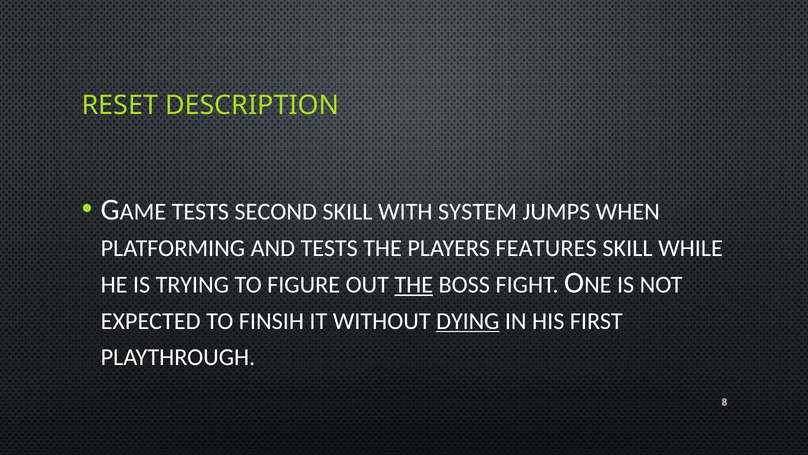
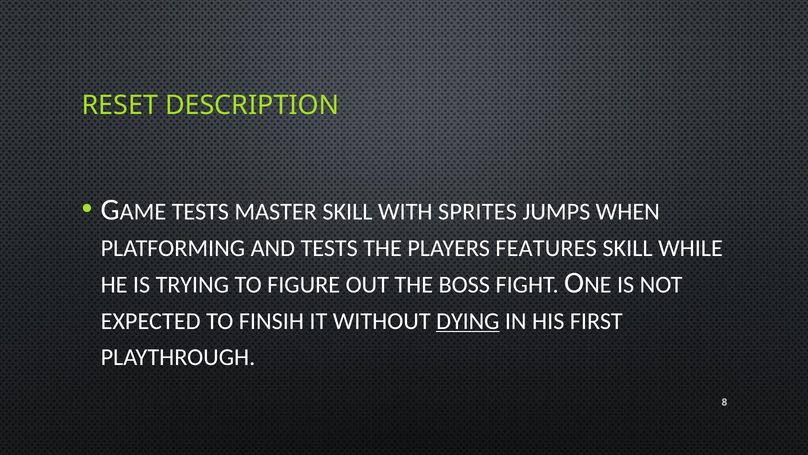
SECOND: SECOND -> MASTER
SYSTEM: SYSTEM -> SPRITES
THE at (414, 284) underline: present -> none
